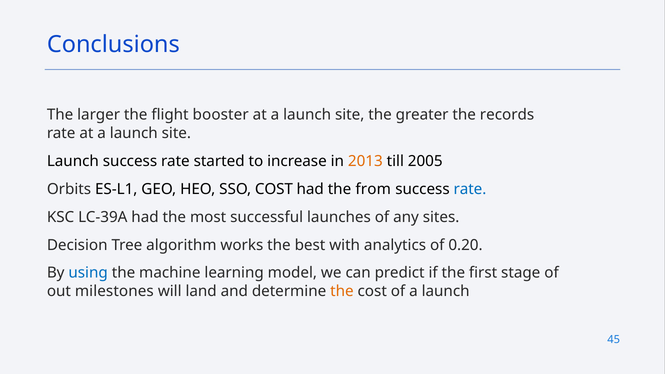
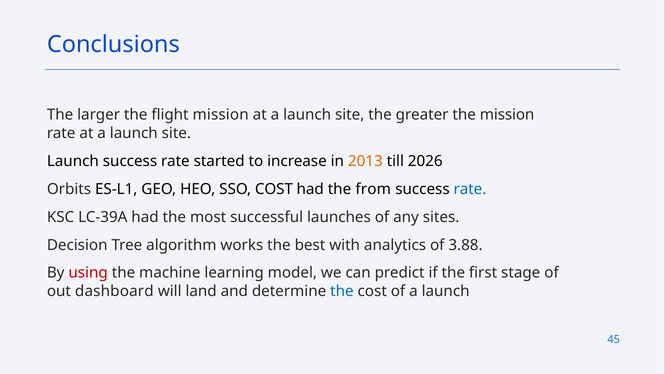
flight booster: booster -> mission
the records: records -> mission
2005: 2005 -> 2026
0.20: 0.20 -> 3.88
using colour: blue -> red
milestones: milestones -> dashboard
the at (342, 291) colour: orange -> blue
